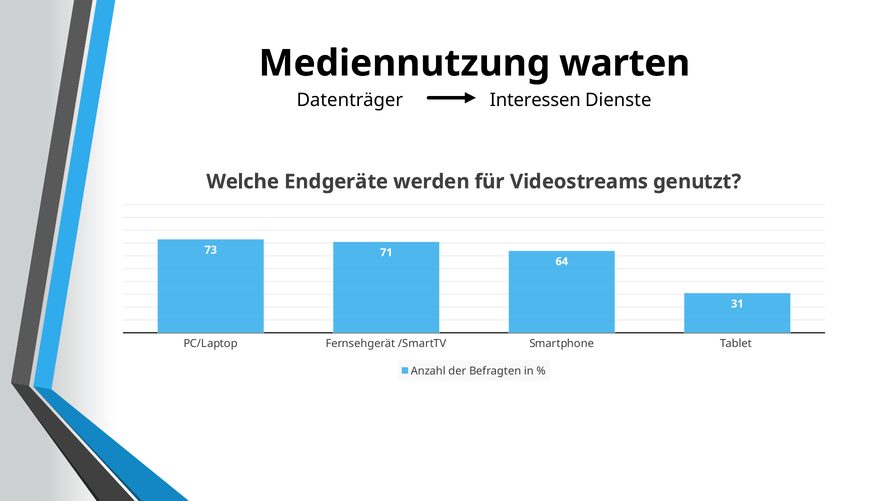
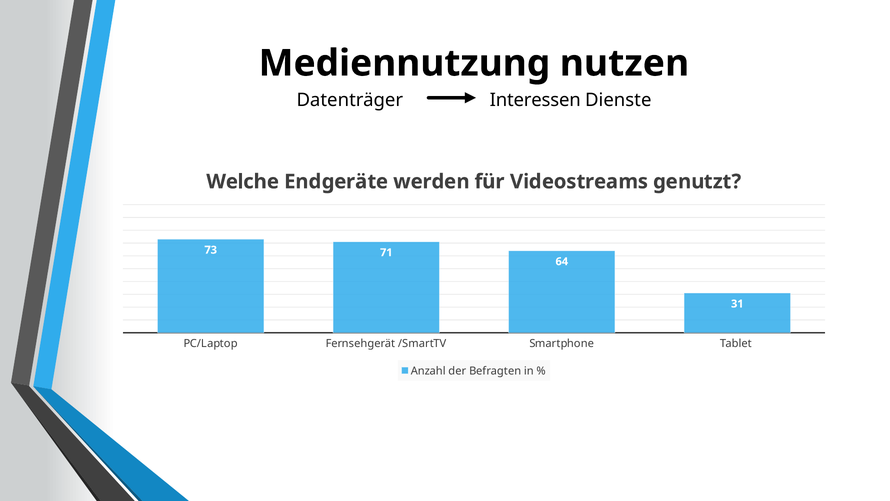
warten: warten -> nutzen
